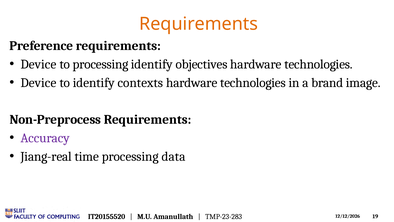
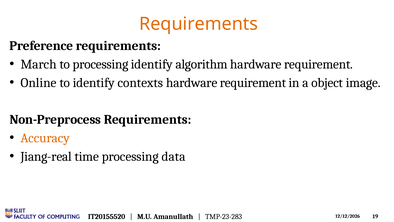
Device at (39, 64): Device -> March
objectives: objectives -> algorithm
technologies at (319, 64): technologies -> requirement
Device at (39, 83): Device -> Online
technologies at (253, 83): technologies -> requirement
brand: brand -> object
Accuracy colour: purple -> orange
